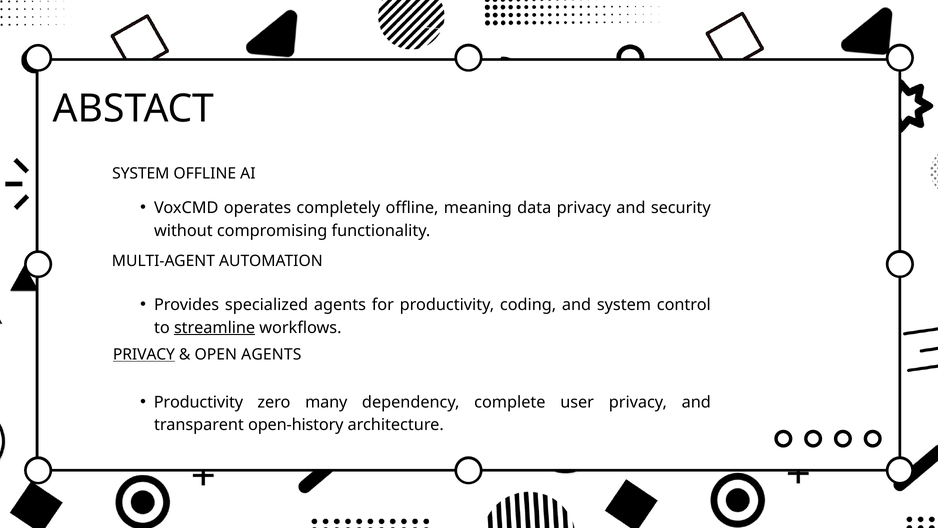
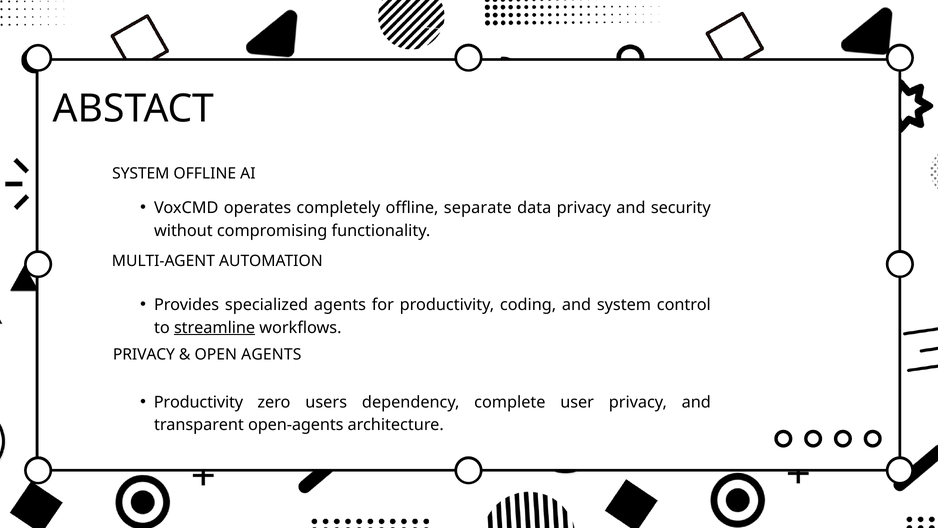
meaning: meaning -> separate
PRIVACY at (144, 354) underline: present -> none
many: many -> users
open-history: open-history -> open-agents
